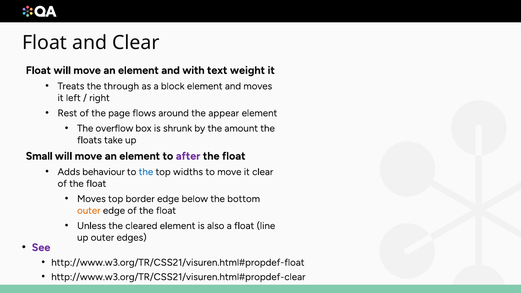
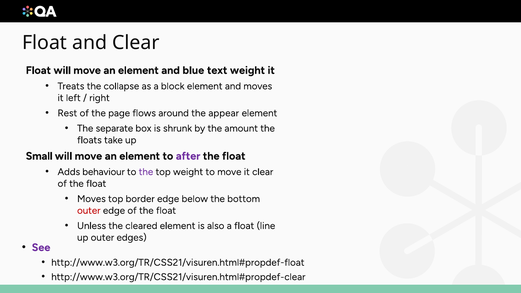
with: with -> blue
through: through -> collapse
overflow: overflow -> separate
the at (146, 172) colour: blue -> purple
top widths: widths -> weight
outer at (89, 211) colour: orange -> red
